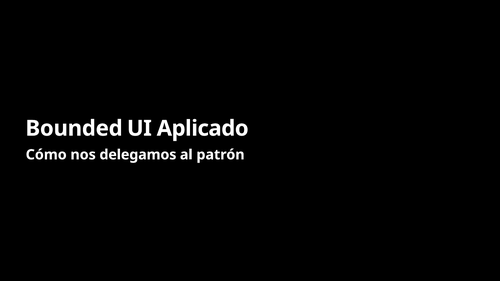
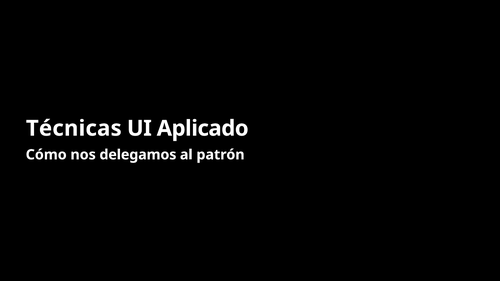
Bounded: Bounded -> Técnicas
